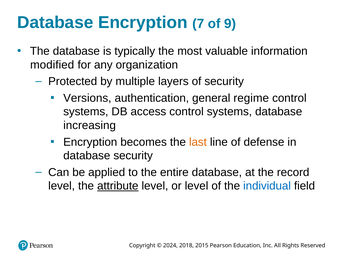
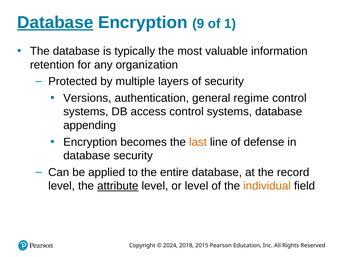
Database at (55, 23) underline: none -> present
7: 7 -> 9
9: 9 -> 1
modified: modified -> retention
increasing: increasing -> appending
individual colour: blue -> orange
